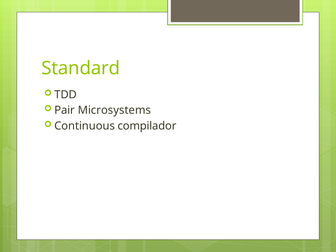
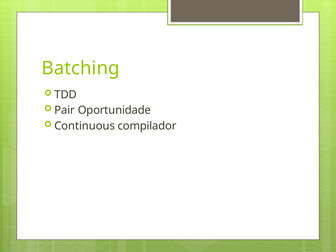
Standard: Standard -> Batching
Microsystems: Microsystems -> Oportunidade
